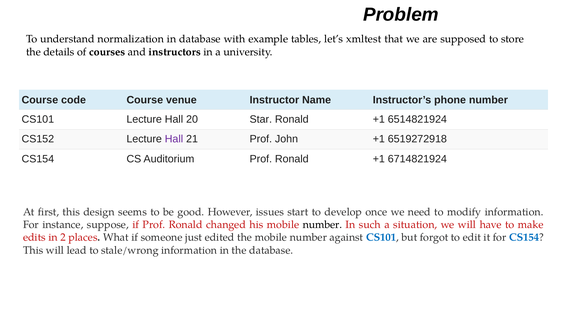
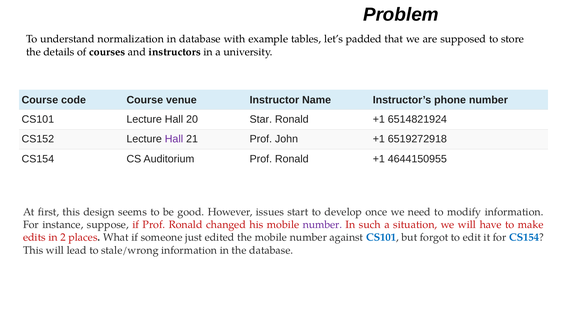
xmltest: xmltest -> padded
6714821924: 6714821924 -> 4644150955
number at (322, 225) colour: black -> purple
